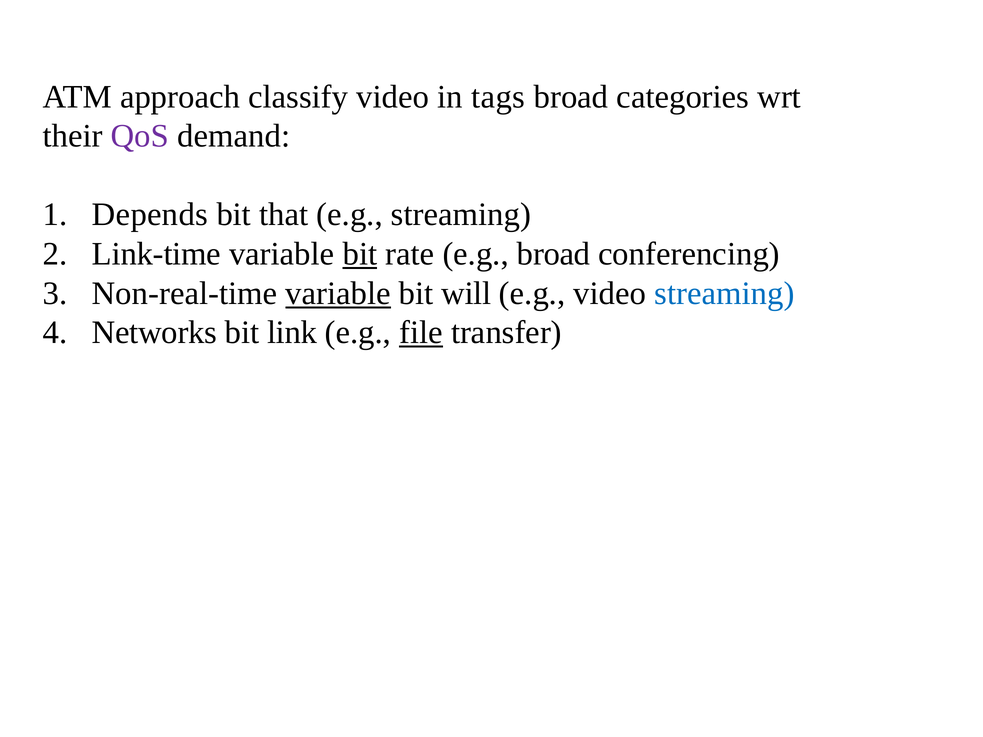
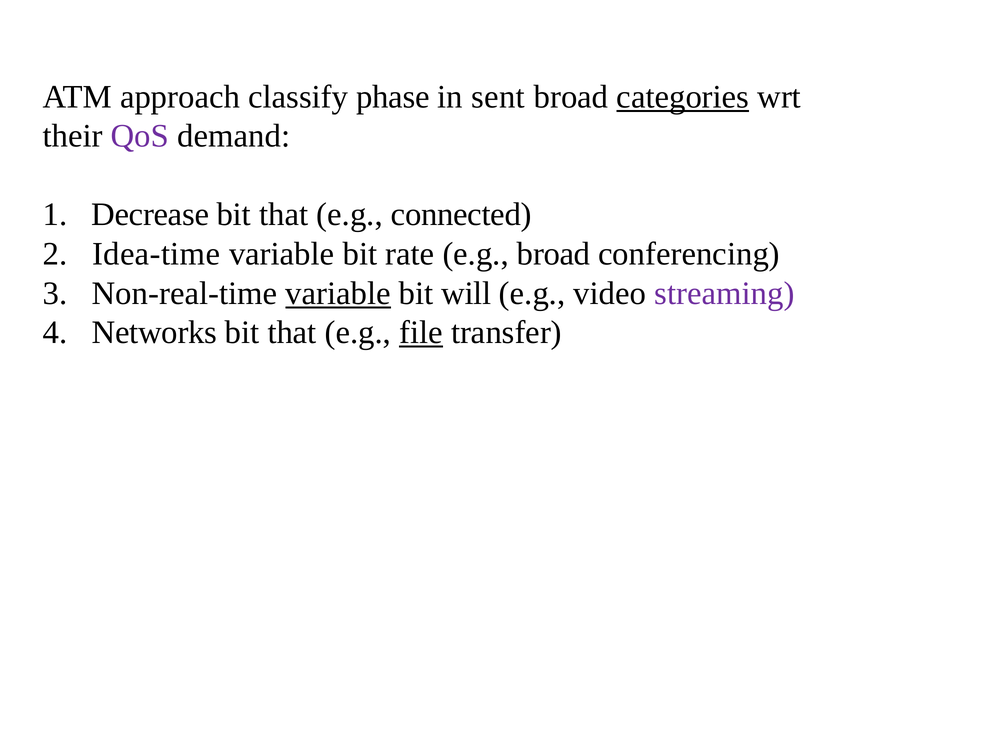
classify video: video -> phase
tags: tags -> sent
categories underline: none -> present
Depends: Depends -> Decrease
e.g streaming: streaming -> connected
Link-time: Link-time -> Idea-time
bit at (360, 254) underline: present -> none
streaming at (724, 293) colour: blue -> purple
link at (292, 333): link -> that
